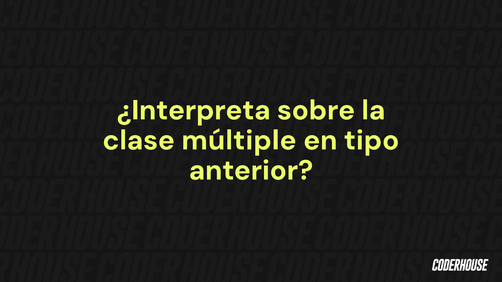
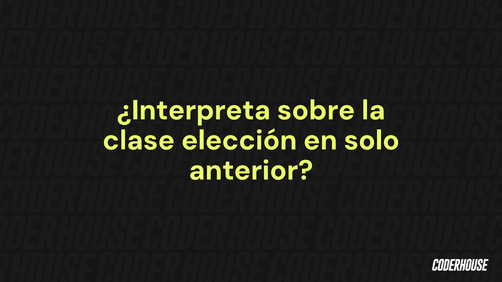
múltiple: múltiple -> elección
tipo: tipo -> solo
